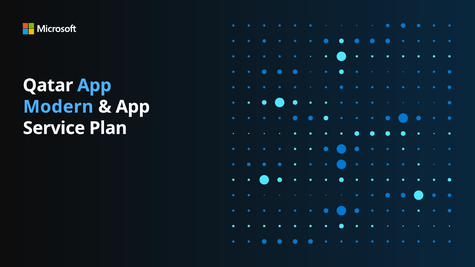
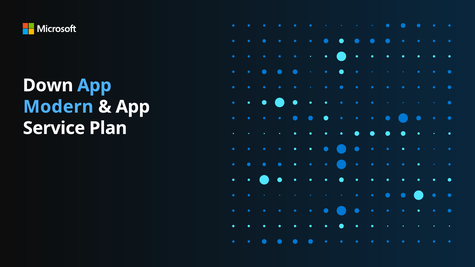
Qatar: Qatar -> Down
